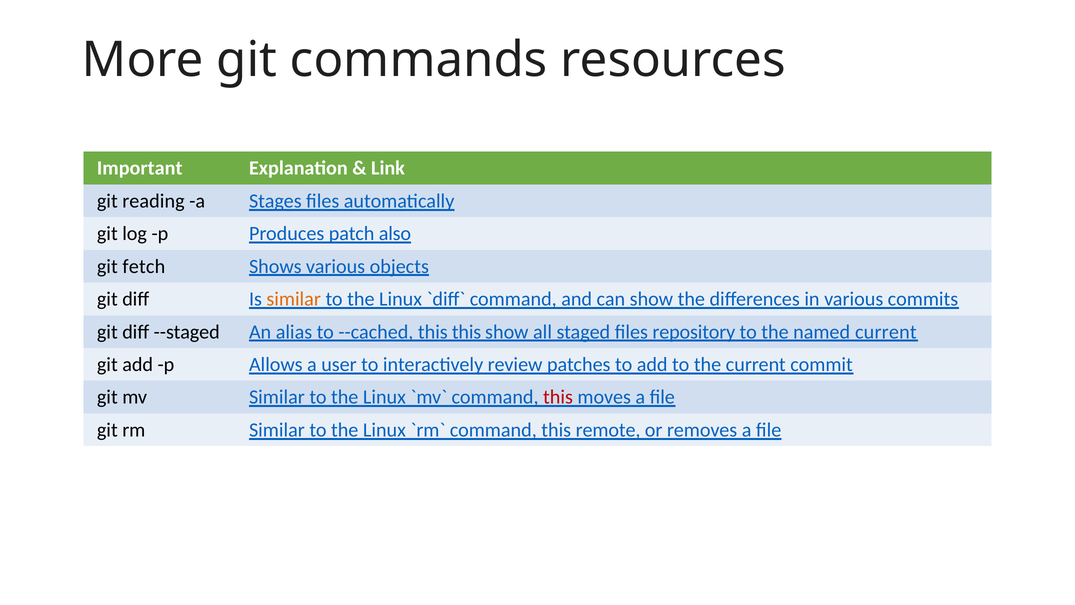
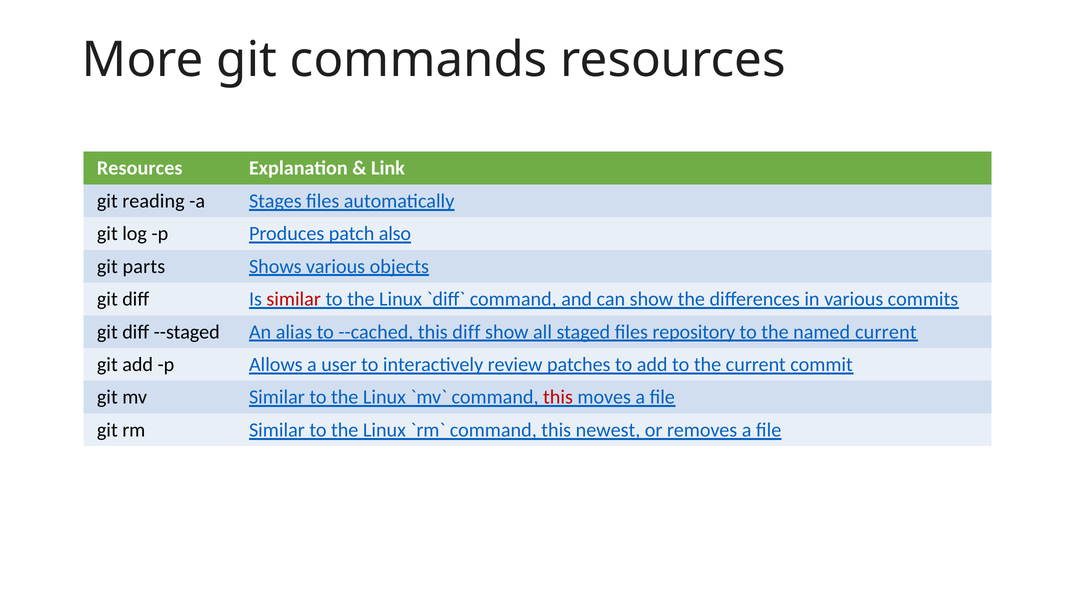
Important at (140, 168): Important -> Resources
fetch: fetch -> parts
similar at (294, 299) colour: orange -> red
this this: this -> diff
remote: remote -> newest
